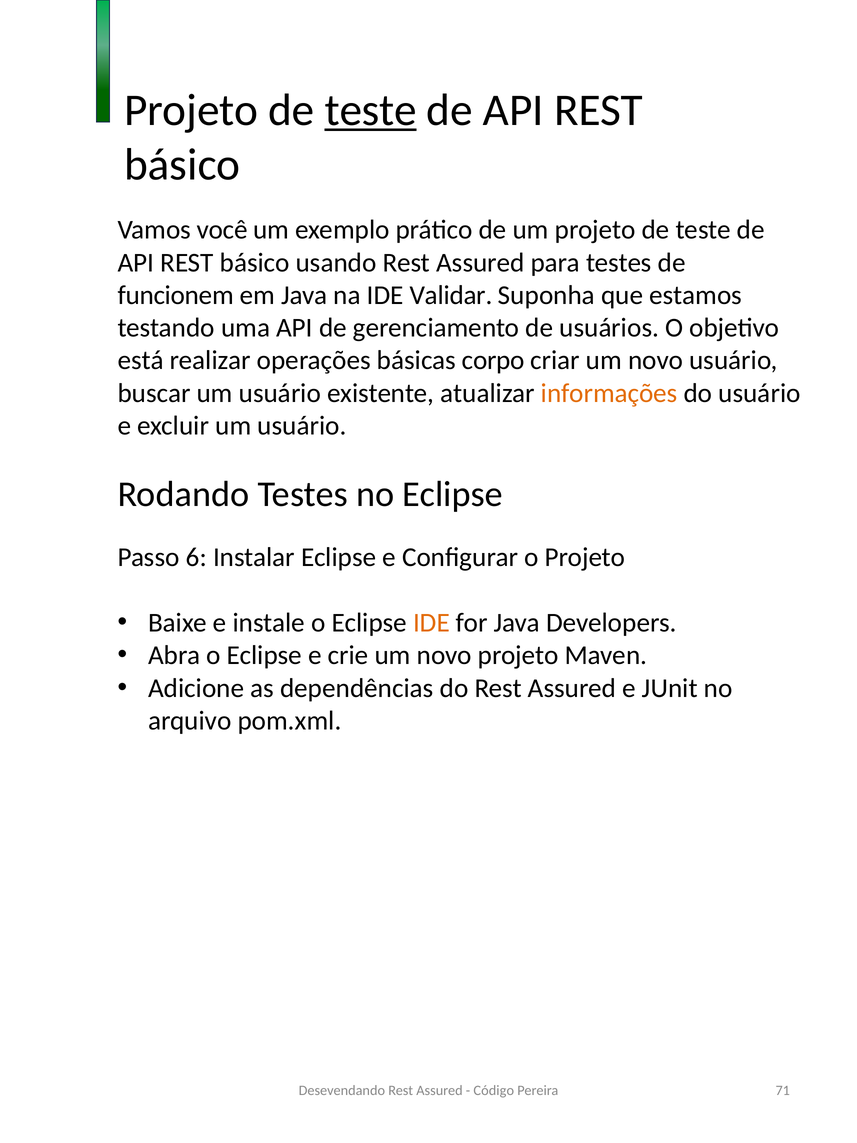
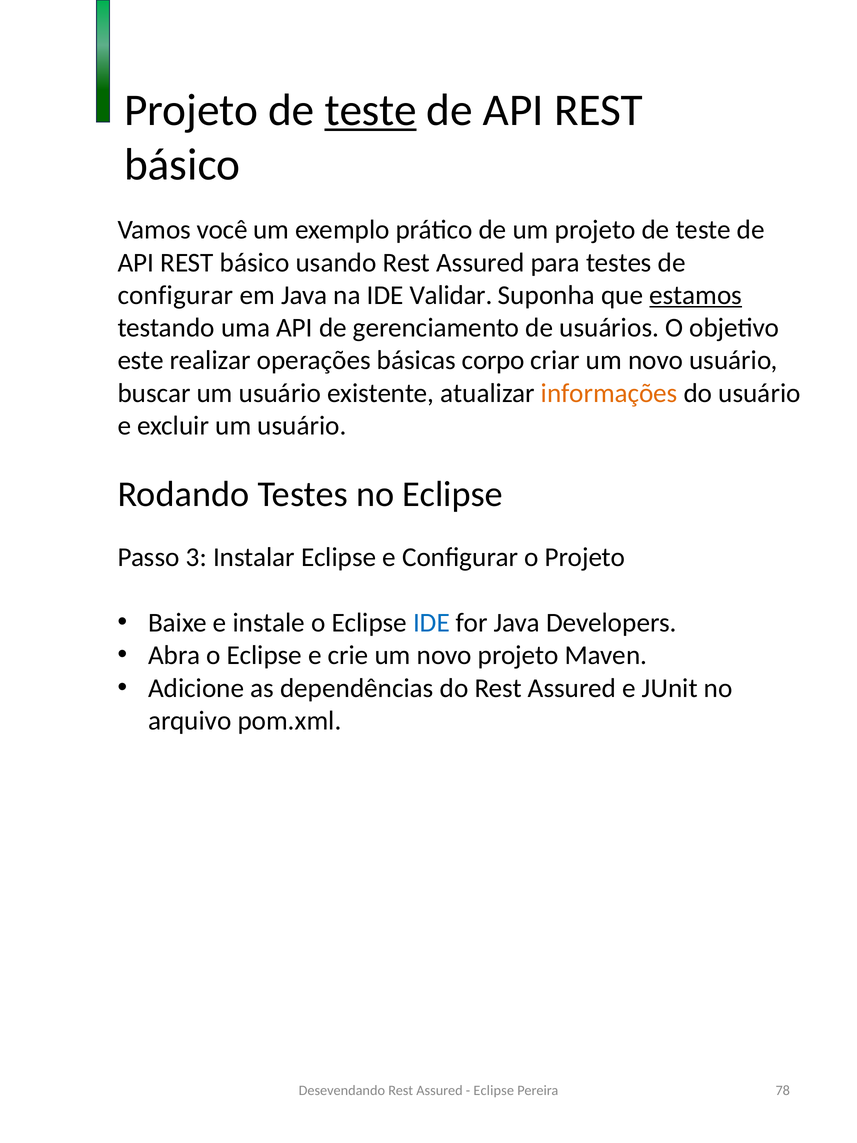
funcionem at (176, 295): funcionem -> configurar
estamos underline: none -> present
está: está -> este
6: 6 -> 3
IDE at (431, 623) colour: orange -> blue
Código at (494, 1090): Código -> Eclipse
71: 71 -> 78
